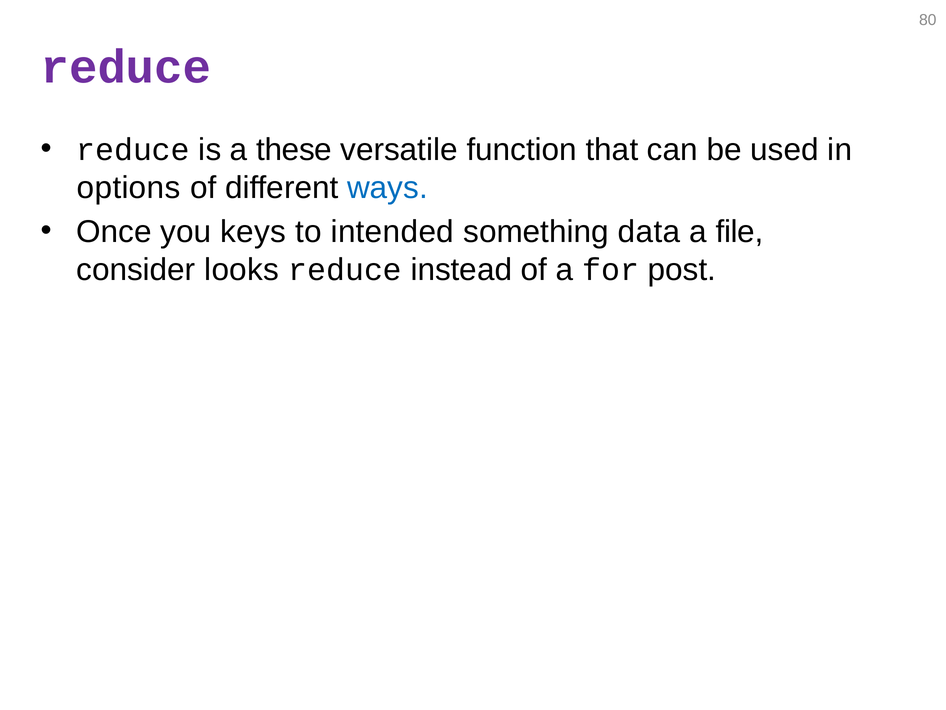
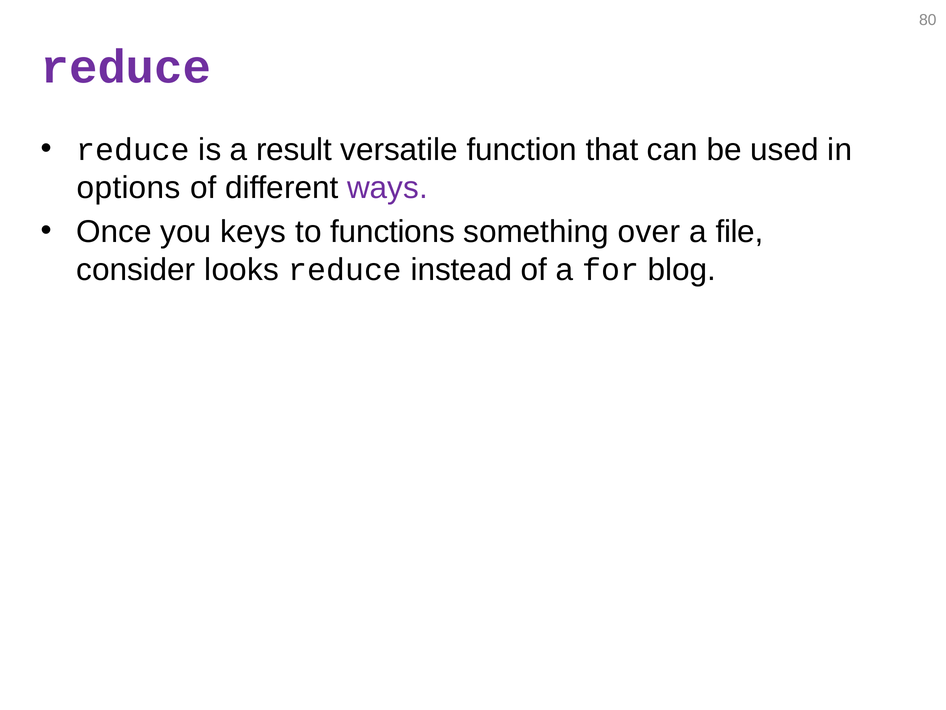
these: these -> result
ways colour: blue -> purple
intended: intended -> functions
data: data -> over
post: post -> blog
